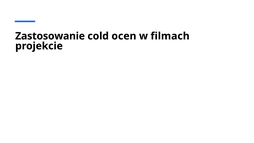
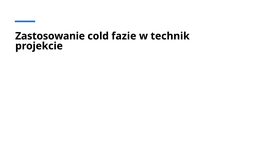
ocen: ocen -> fazie
filmach: filmach -> technik
